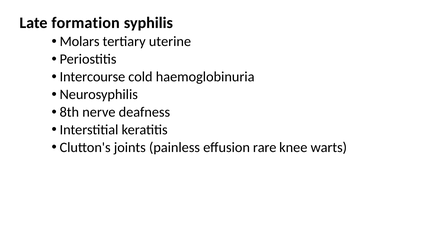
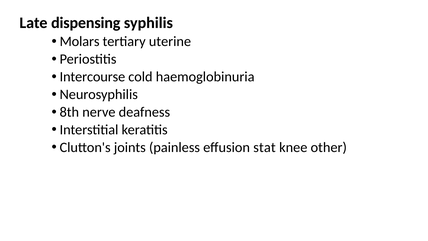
formation: formation -> dispensing
rare: rare -> stat
warts: warts -> other
